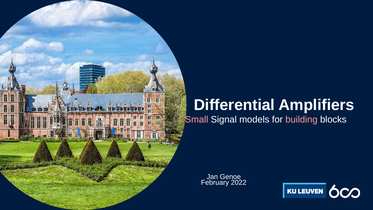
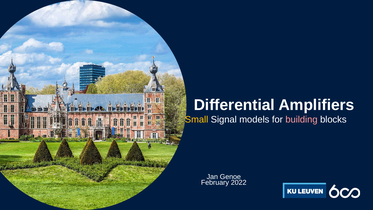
Small colour: pink -> yellow
